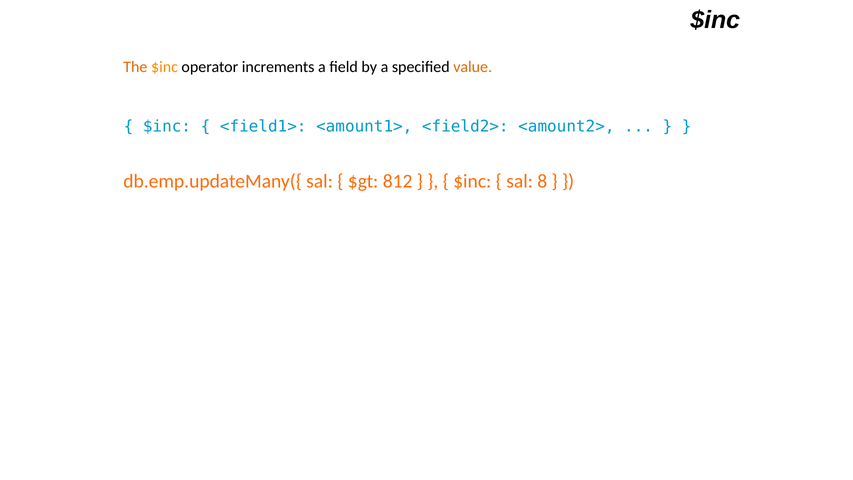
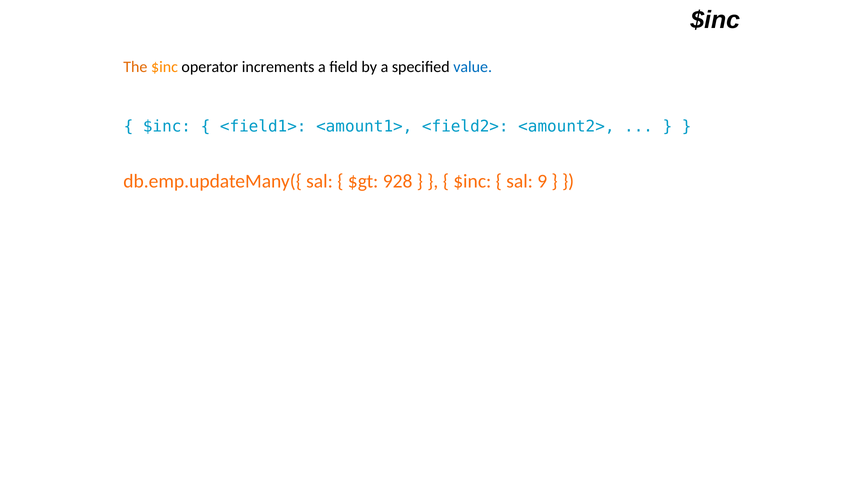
value colour: orange -> blue
812: 812 -> 928
8: 8 -> 9
